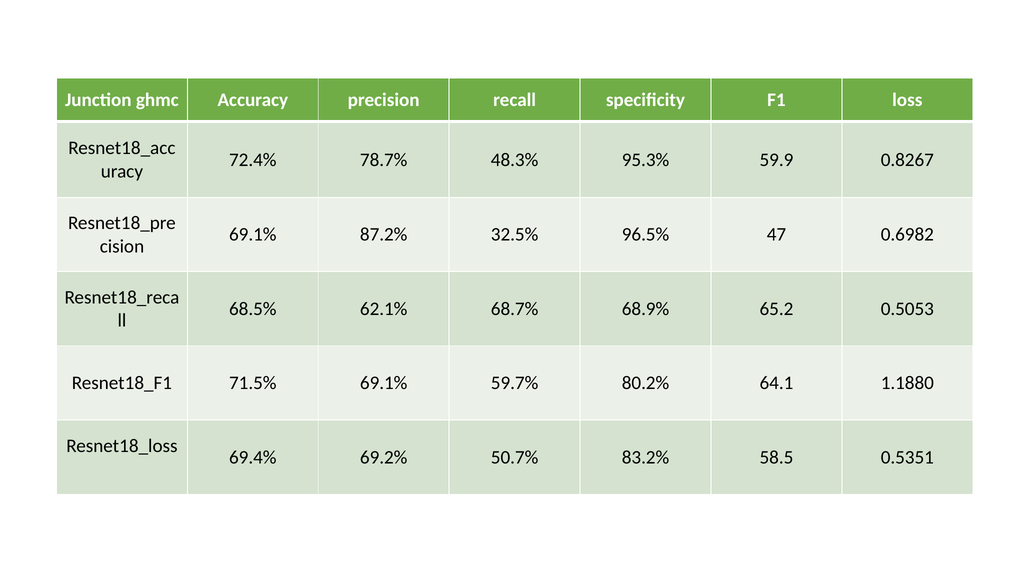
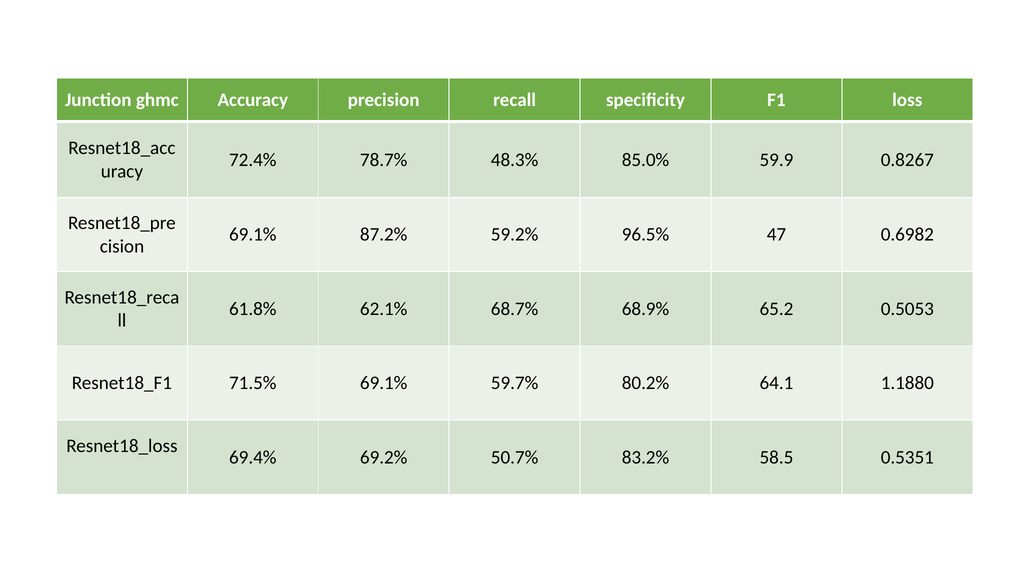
95.3%: 95.3% -> 85.0%
32.5%: 32.5% -> 59.2%
68.5%: 68.5% -> 61.8%
